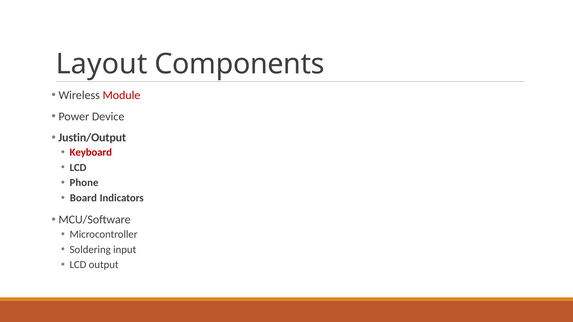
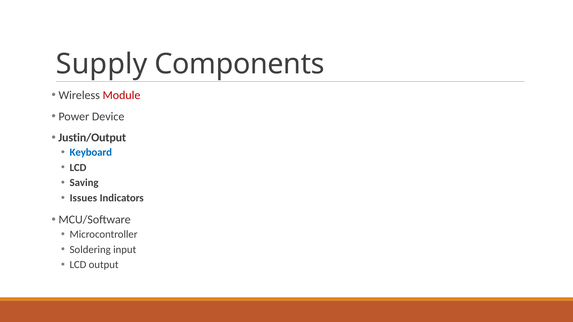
Layout: Layout -> Supply
Keyboard colour: red -> blue
Phone: Phone -> Saving
Board: Board -> Issues
